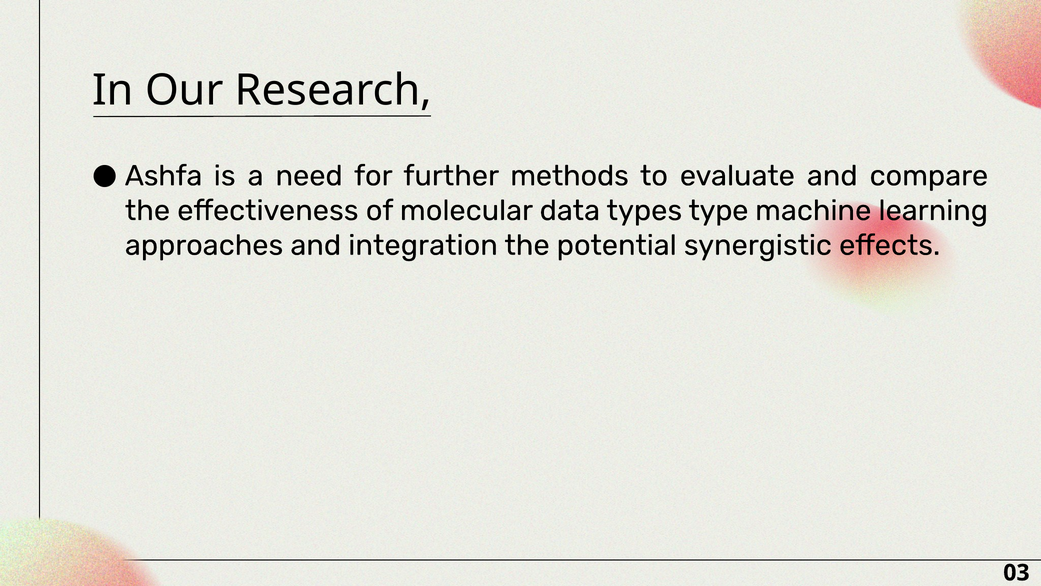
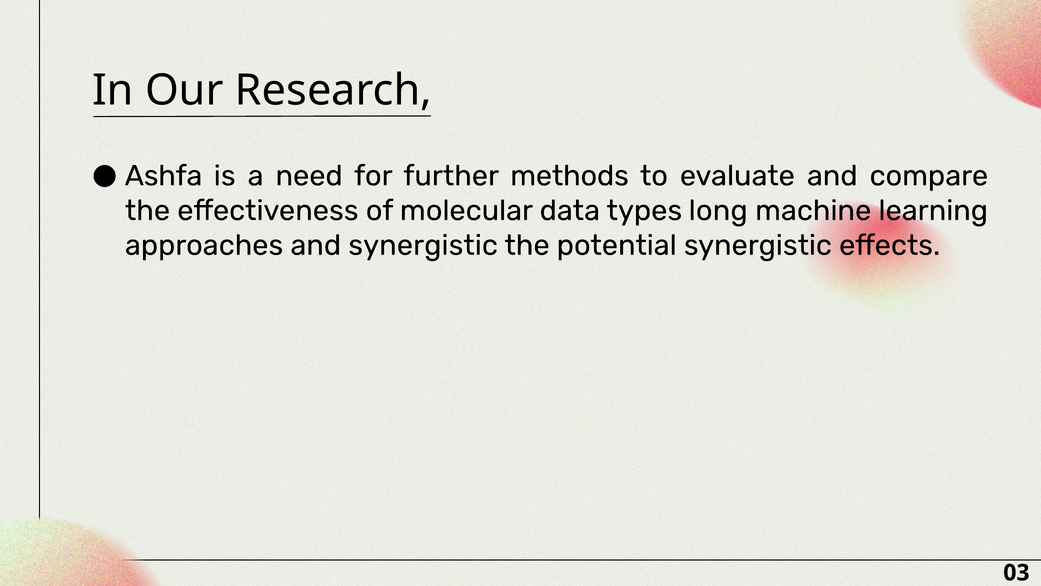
type: type -> long
and integration: integration -> synergistic
